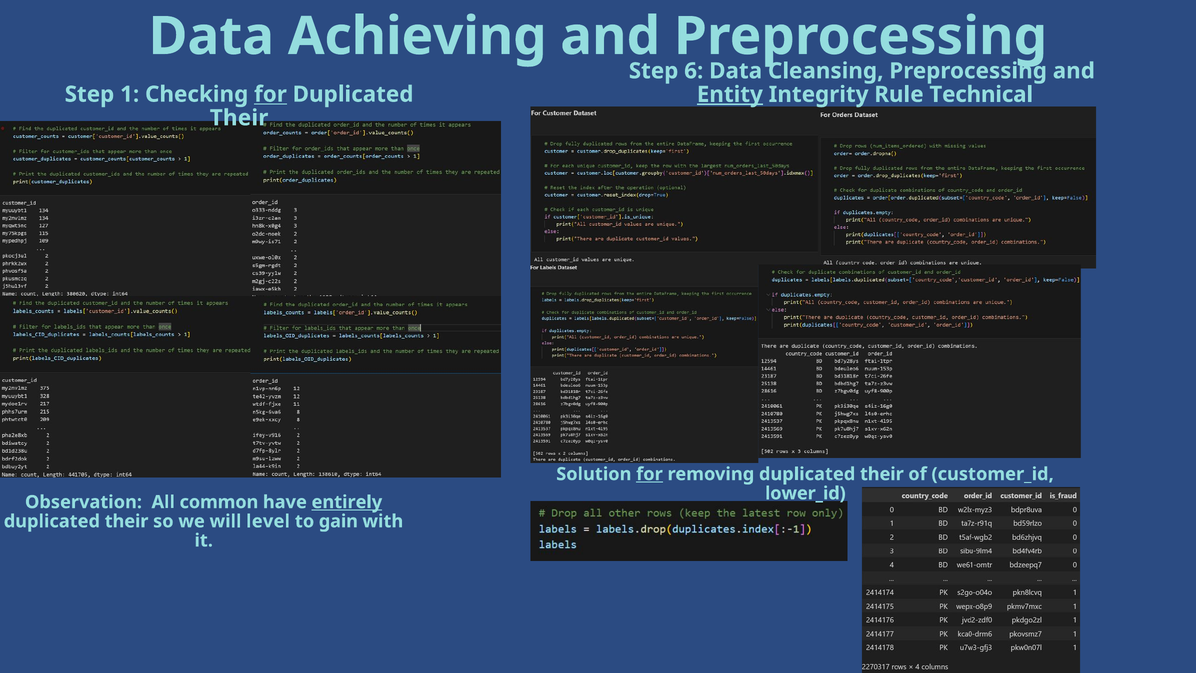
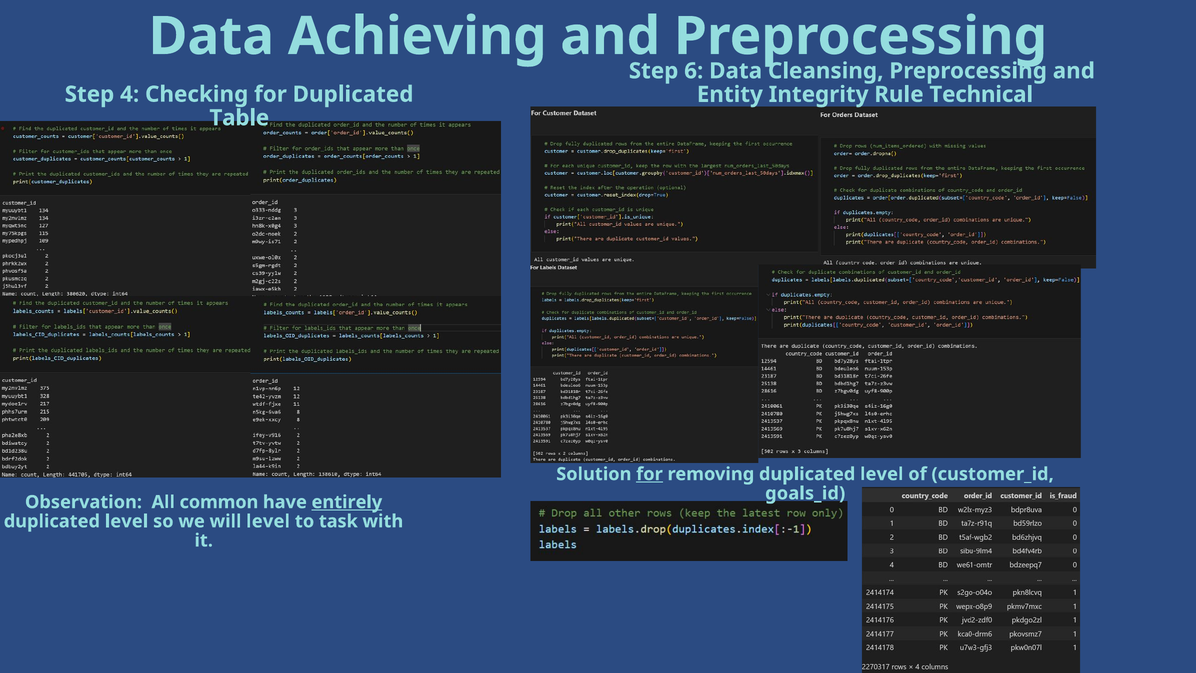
1: 1 -> 4
for at (270, 94) underline: present -> none
Entity underline: present -> none
Their at (239, 118): Their -> Table
removing duplicated their: their -> level
lower_id: lower_id -> goals_id
their at (127, 521): their -> level
gain: gain -> task
